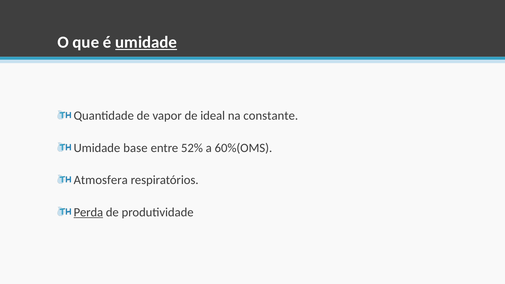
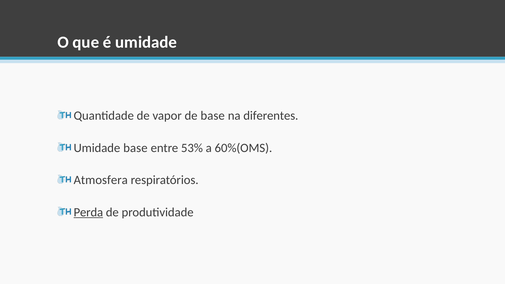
umidade at (146, 42) underline: present -> none
de ideal: ideal -> base
constante: constante -> diferentes
52%: 52% -> 53%
